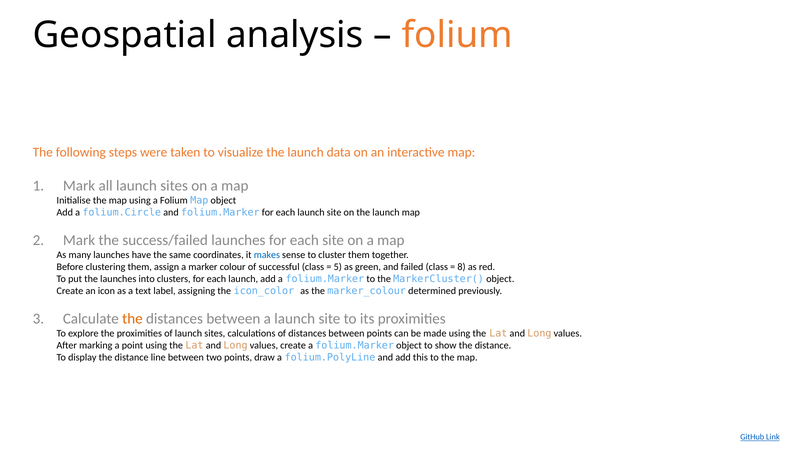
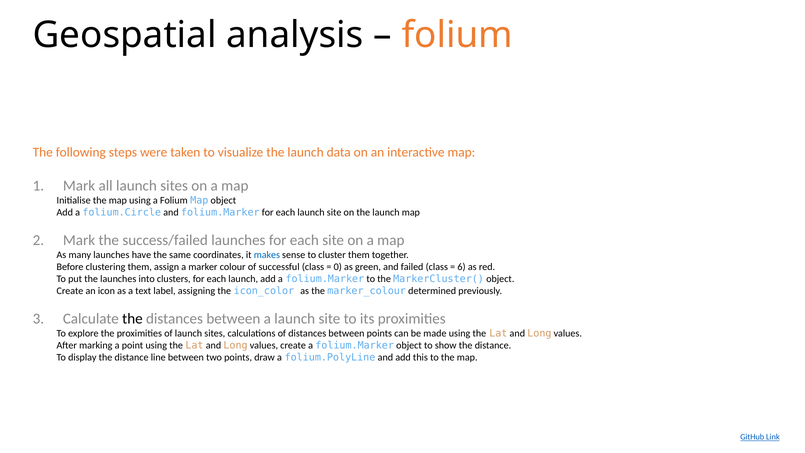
5: 5 -> 0
8: 8 -> 6
the at (132, 318) colour: orange -> black
